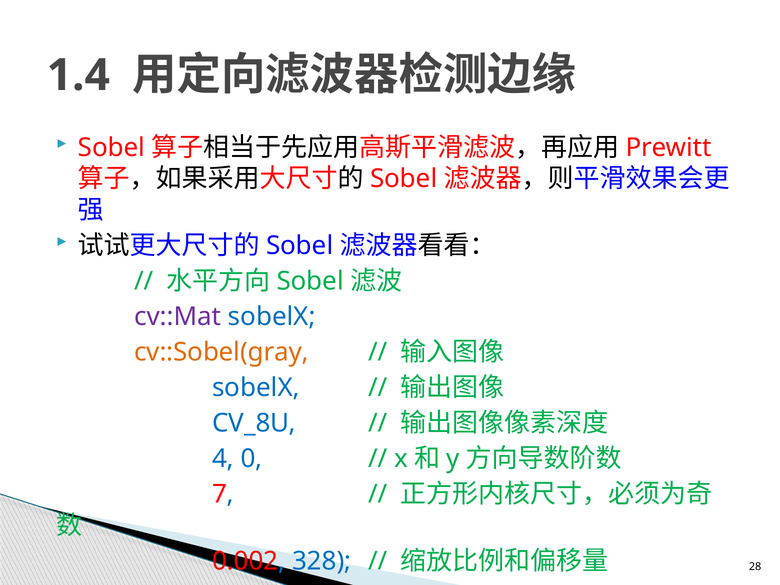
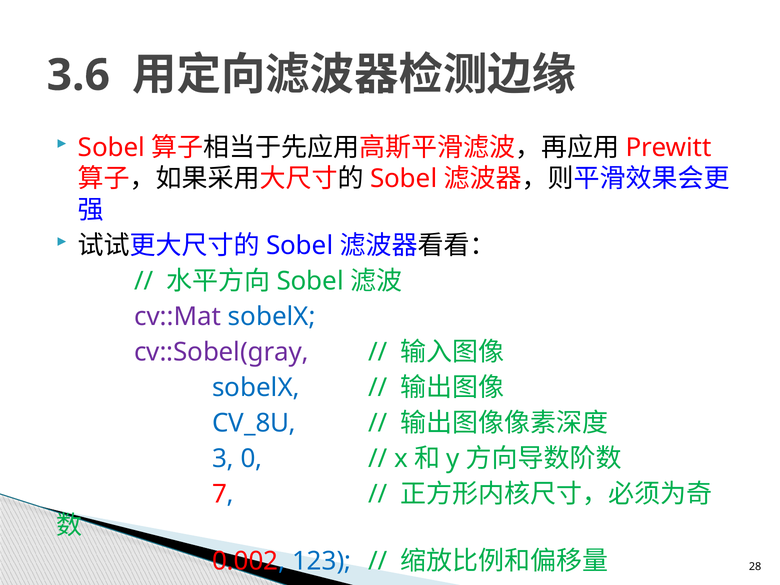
1.4: 1.4 -> 3.6
cv::Sobel(gray colour: orange -> purple
4: 4 -> 3
328: 328 -> 123
